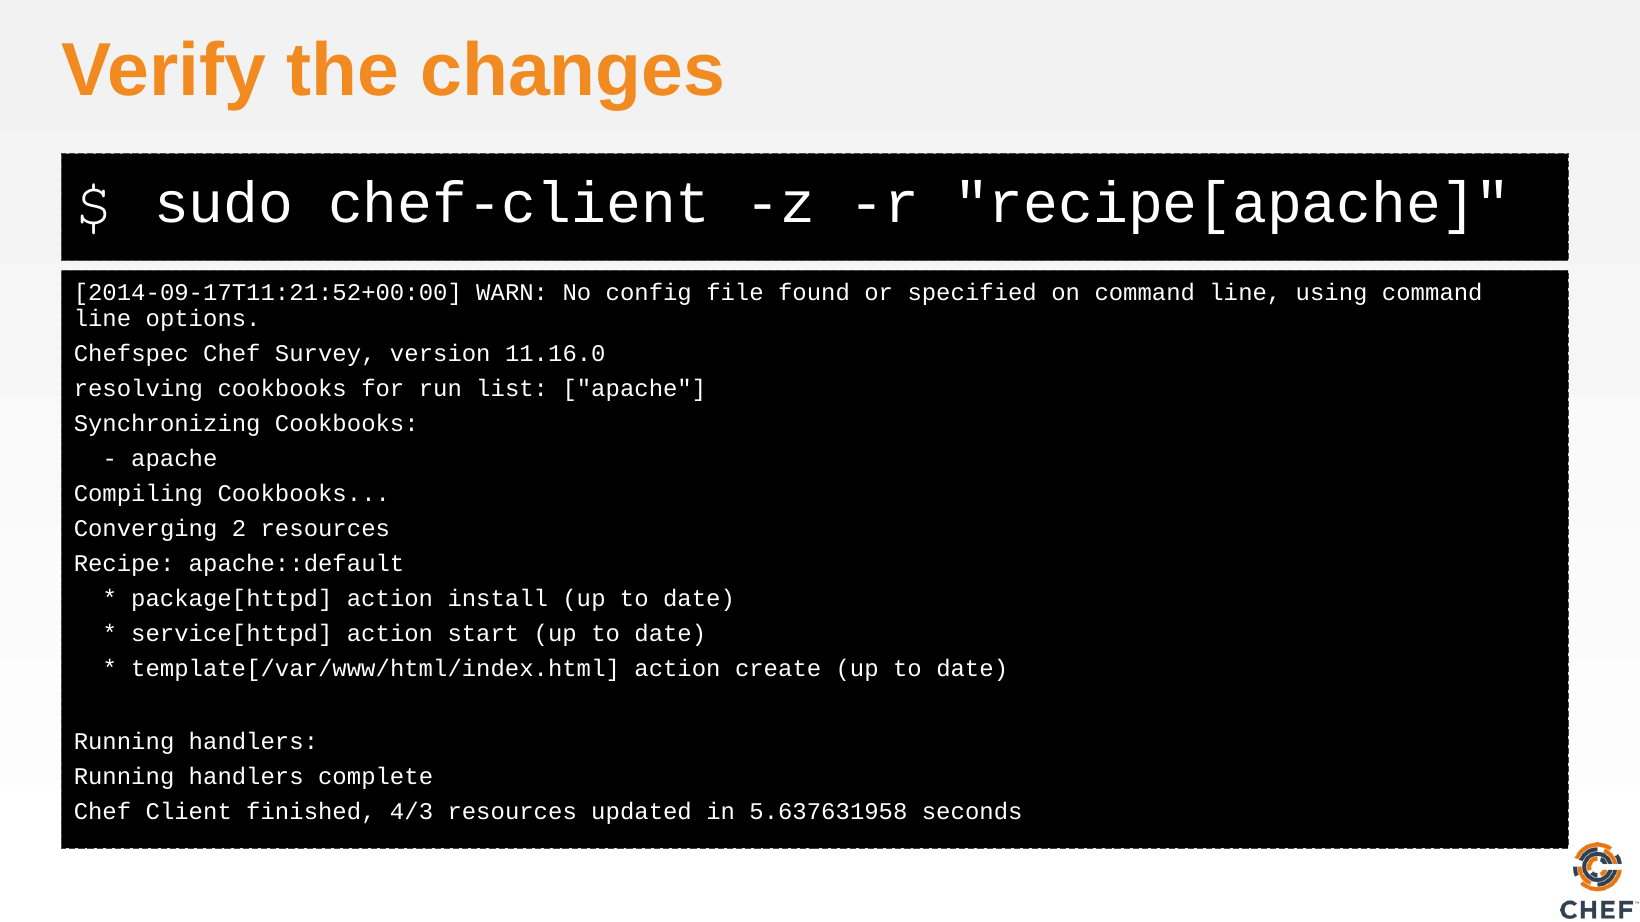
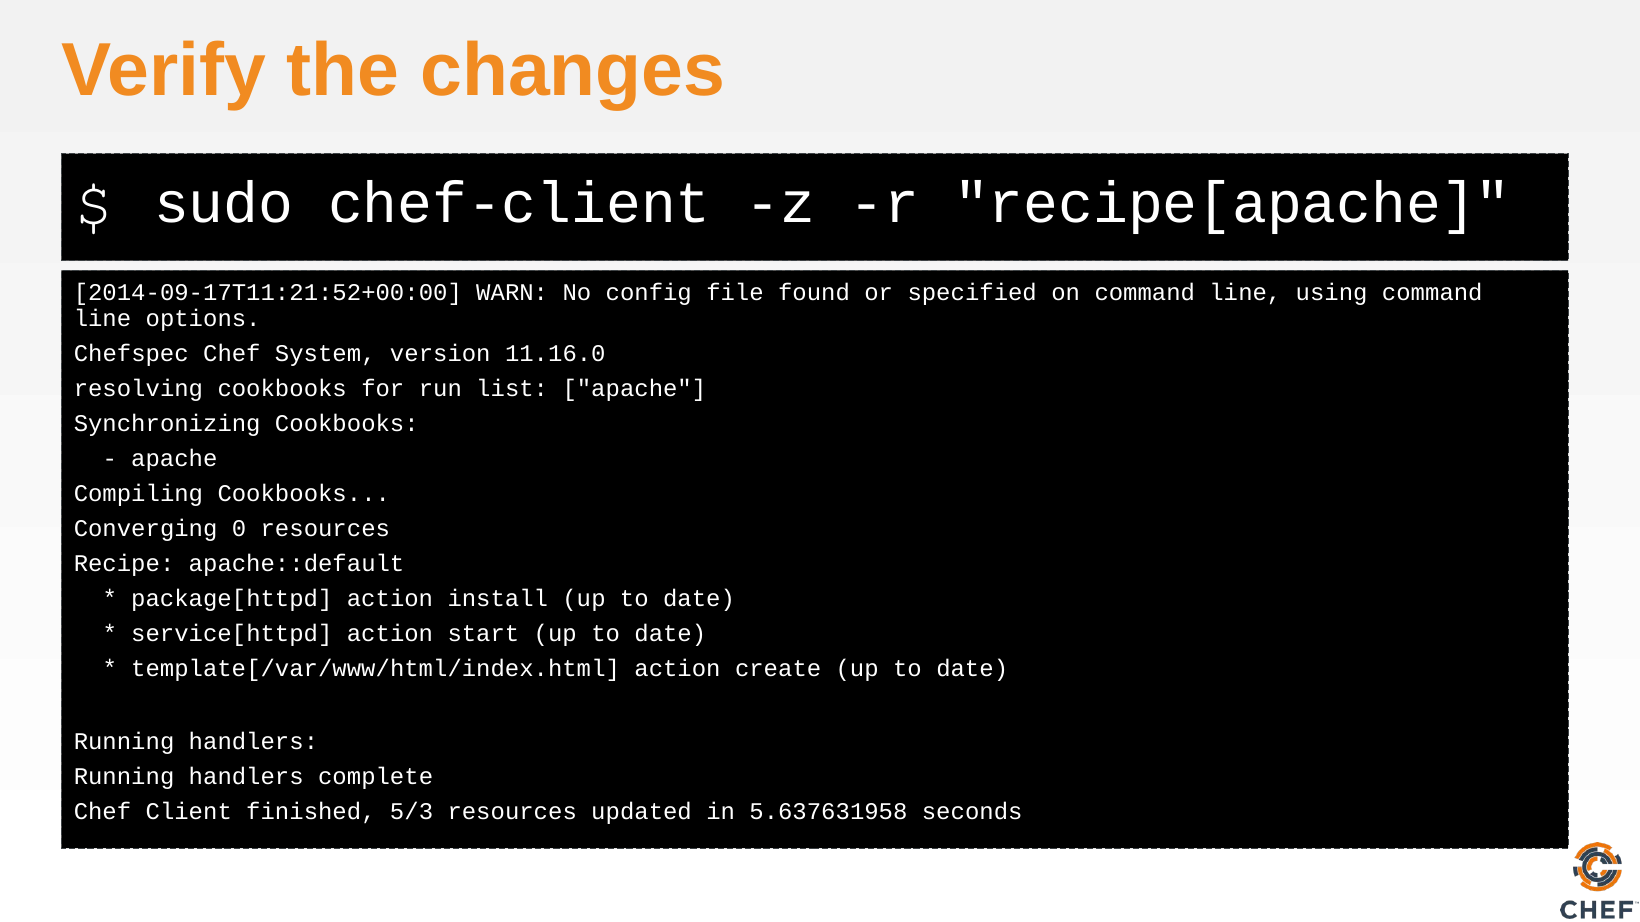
Survey: Survey -> System
2: 2 -> 0
4/3: 4/3 -> 5/3
